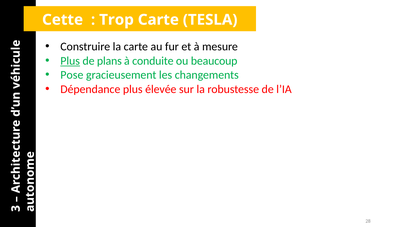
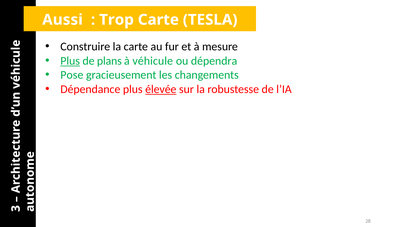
Cette: Cette -> Aussi
conduite: conduite -> véhicule
beaucoup: beaucoup -> dépendra
élevée underline: none -> present
